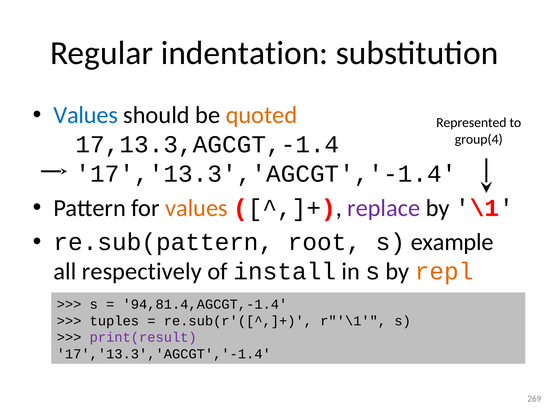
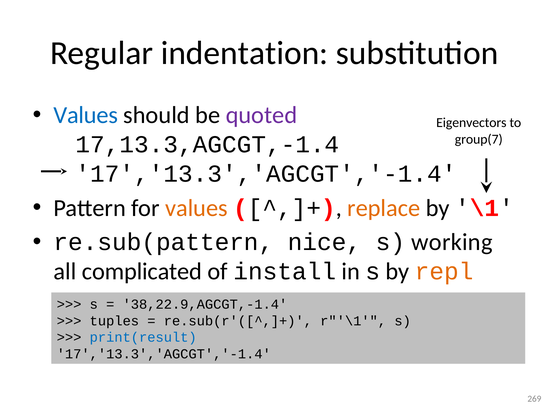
quoted colour: orange -> purple
Represented: Represented -> Eigenvectors
group(4: group(4 -> group(7
replace colour: purple -> orange
root: root -> nice
example: example -> working
respectively: respectively -> complicated
94,81.4,AGCGT,-1.4: 94,81.4,AGCGT,-1.4 -> 38,22.9,AGCGT,-1.4
print(result colour: purple -> blue
